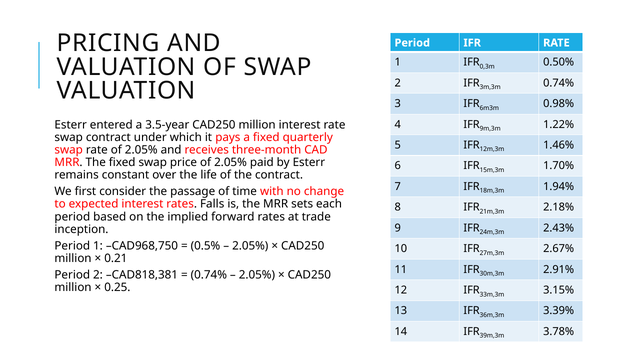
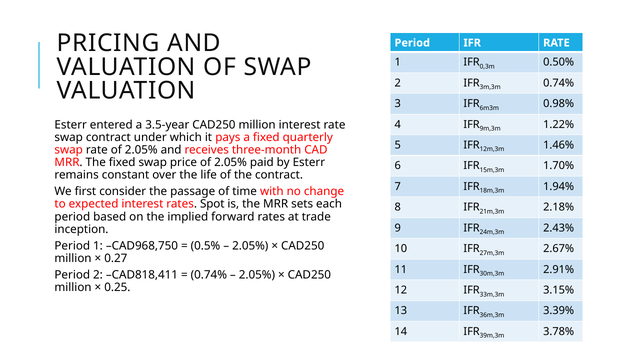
Falls: Falls -> Spot
0.21: 0.21 -> 0.27
CAD818,381: CAD818,381 -> CAD818,411
